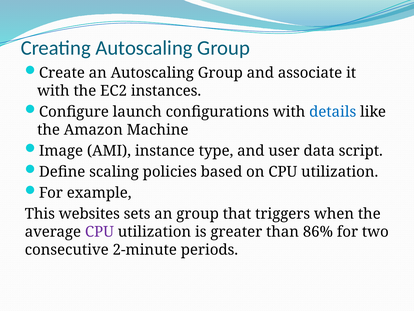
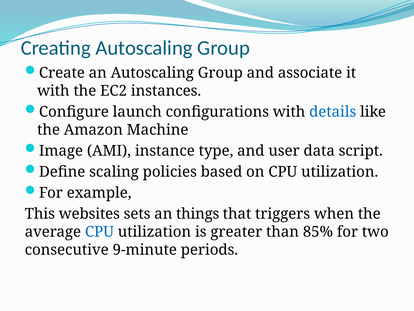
an group: group -> things
CPU at (99, 232) colour: purple -> blue
86%: 86% -> 85%
2-minute: 2-minute -> 9-minute
